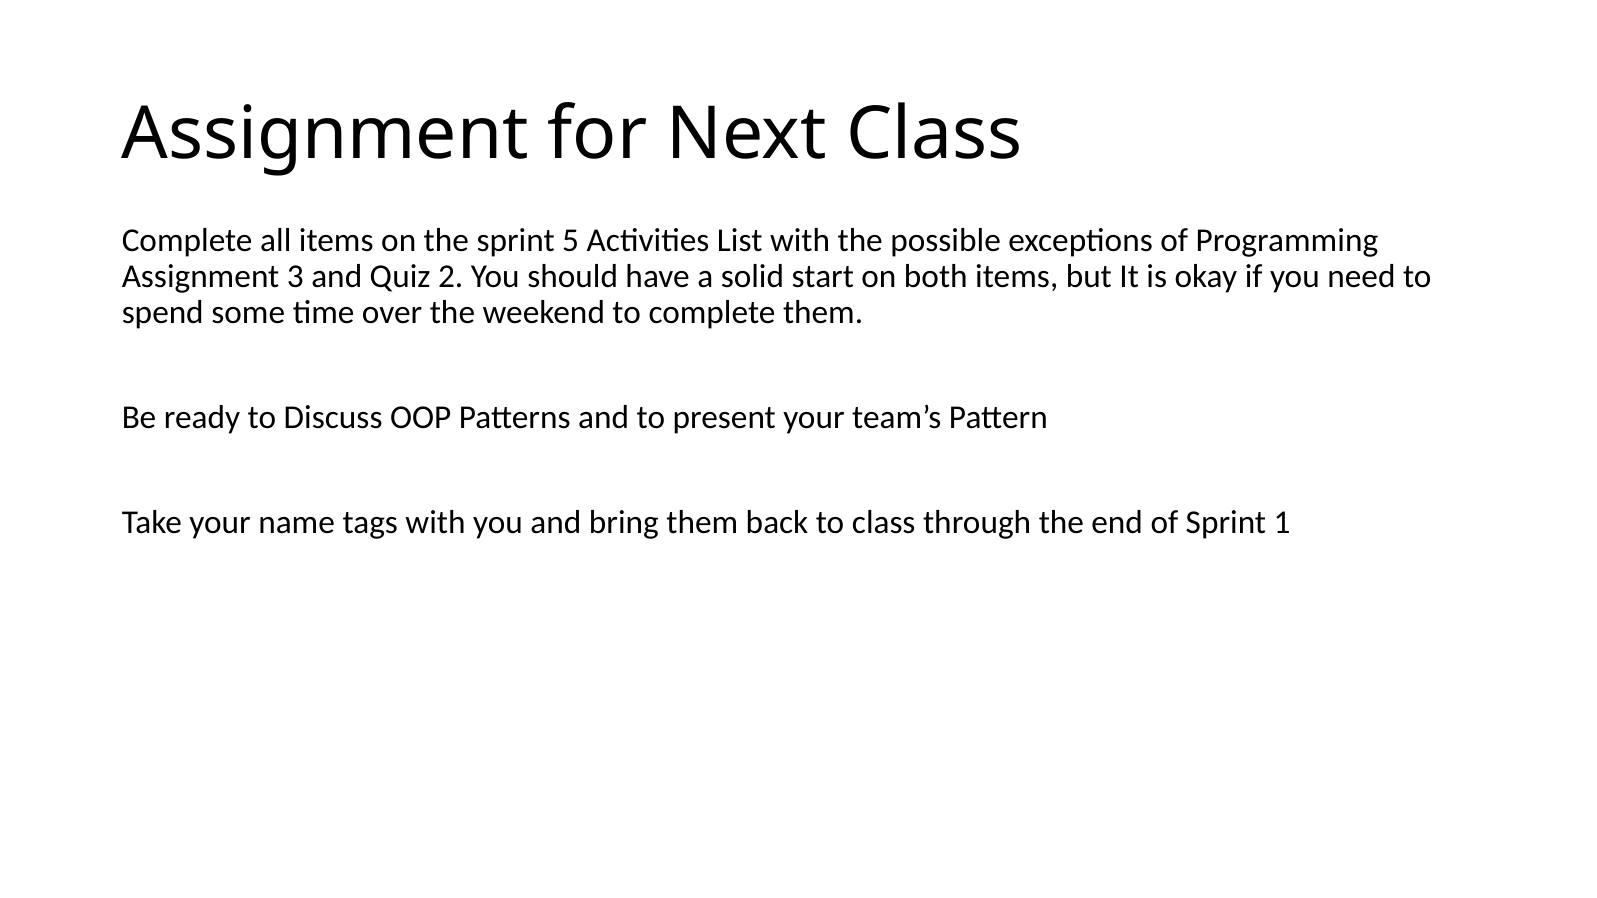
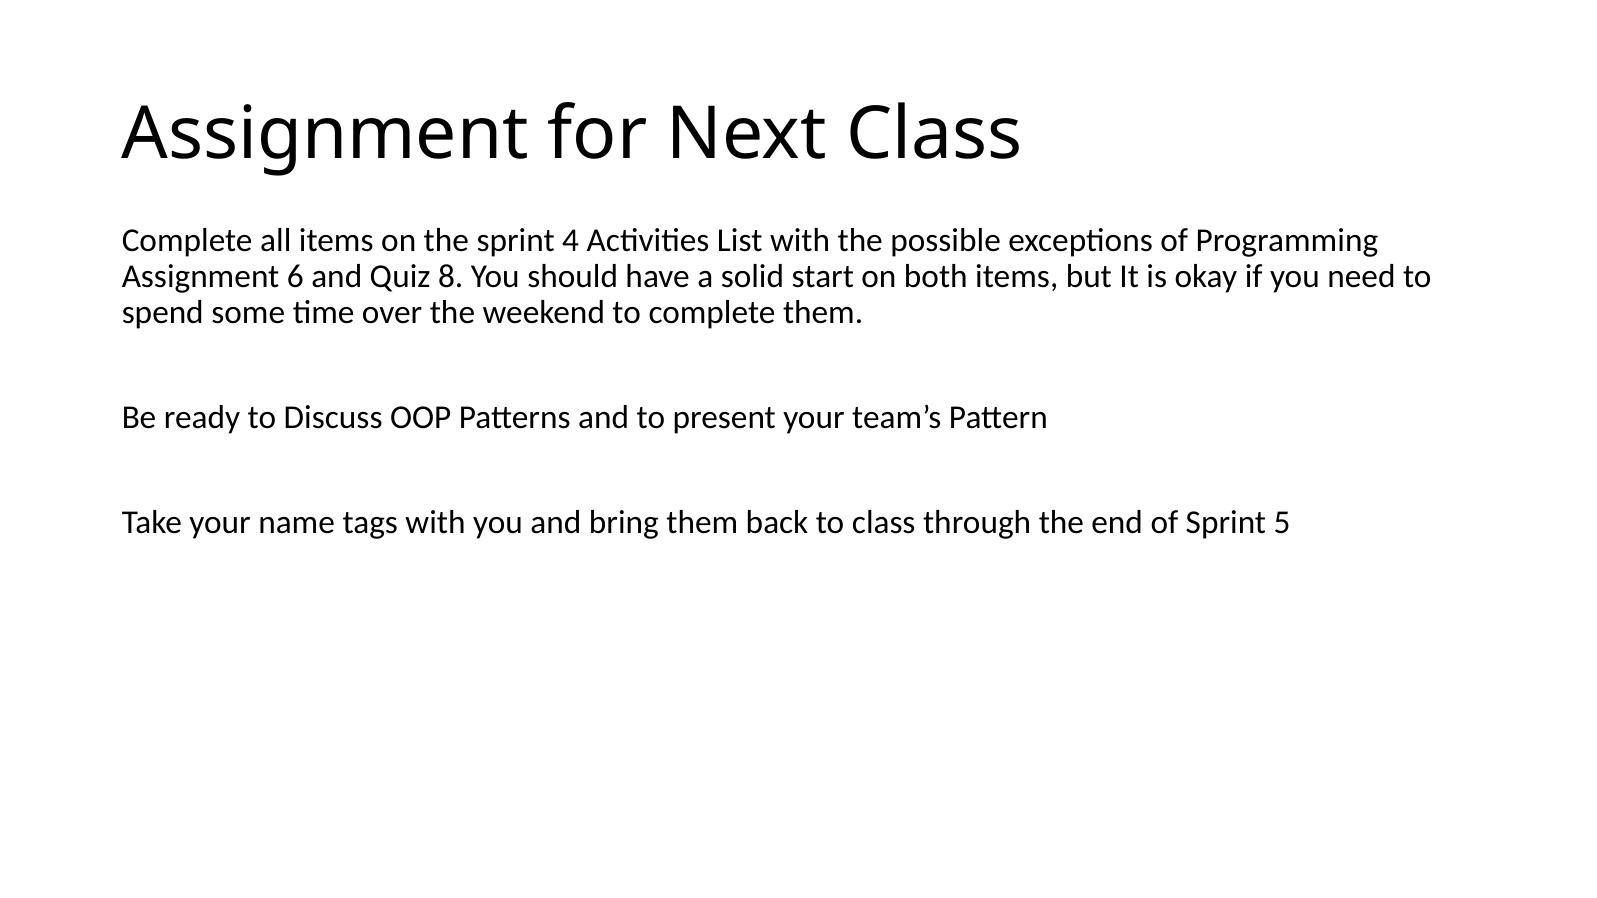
5: 5 -> 4
3: 3 -> 6
2: 2 -> 8
1: 1 -> 5
